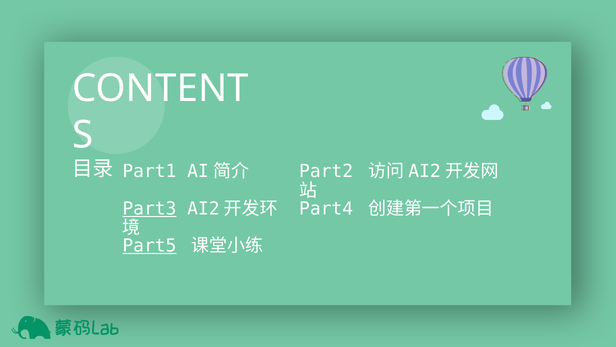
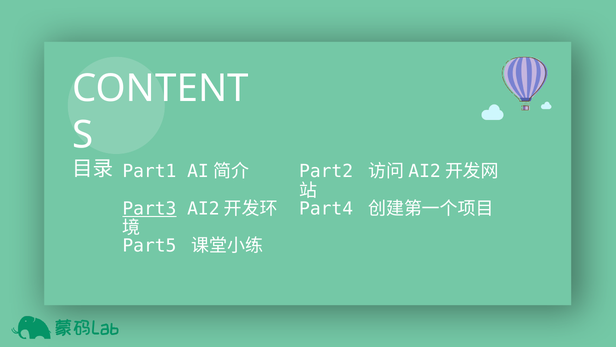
Part5 underline: present -> none
